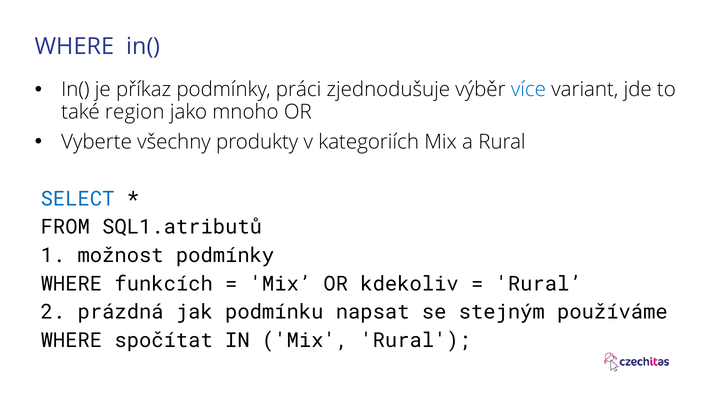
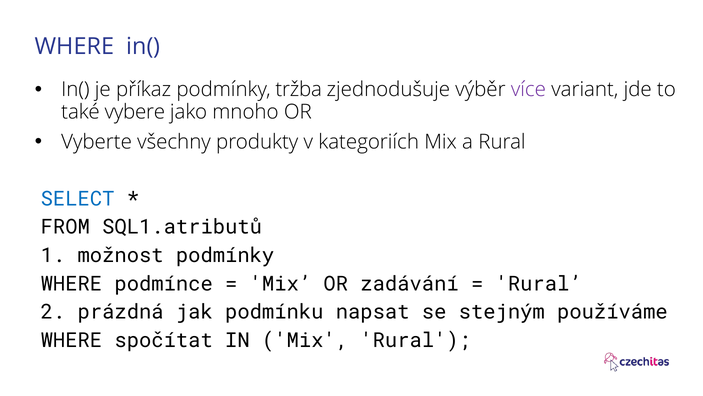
práci: práci -> tržba
více colour: blue -> purple
region: region -> vybere
funkcích: funkcích -> podmínce
kdekoliv: kdekoliv -> zadávání
